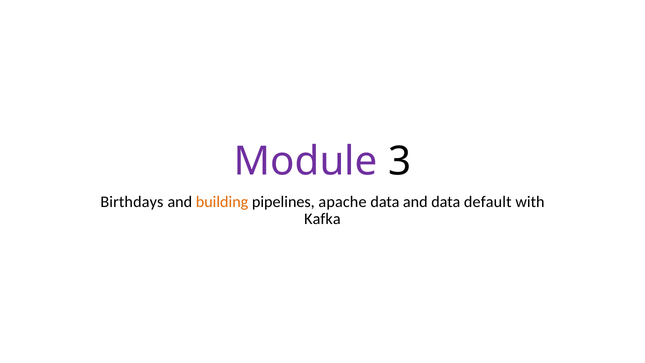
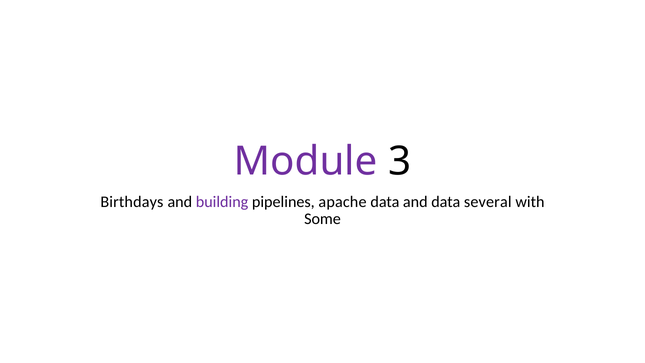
building colour: orange -> purple
default: default -> several
Kafka: Kafka -> Some
